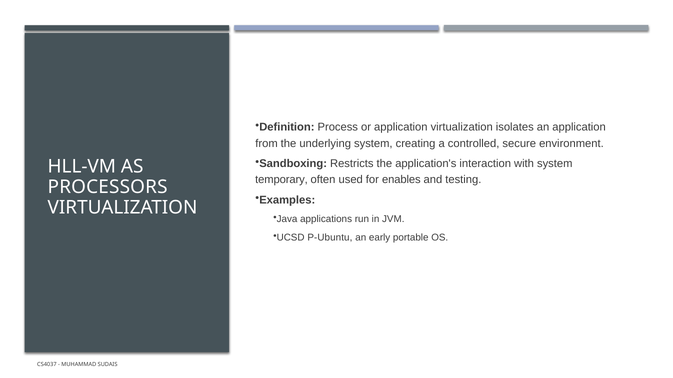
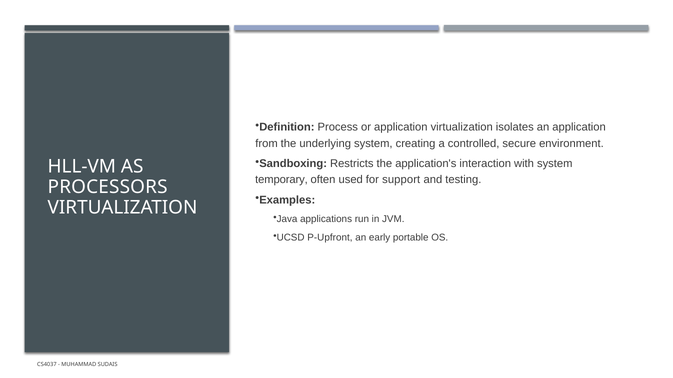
enables: enables -> support
P-Ubuntu: P-Ubuntu -> P-Upfront
